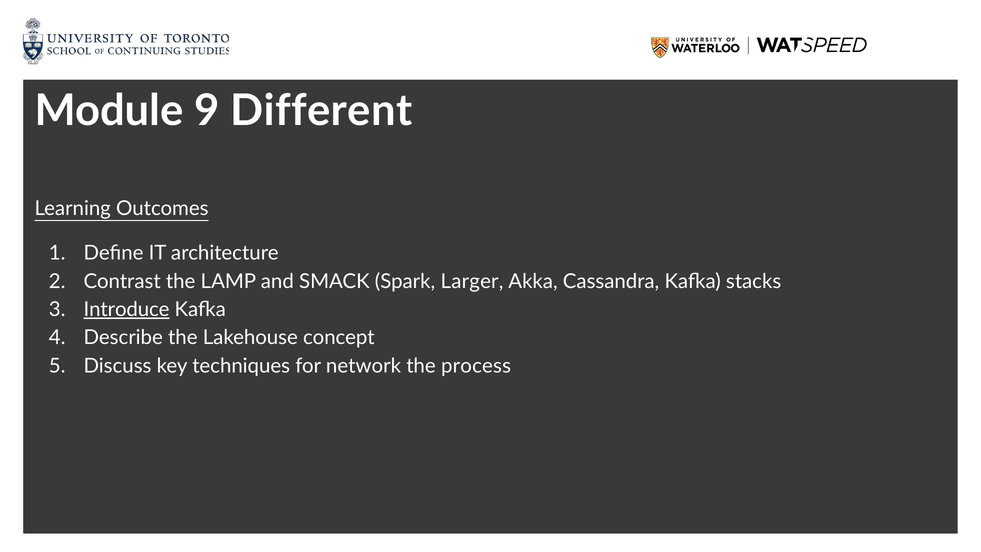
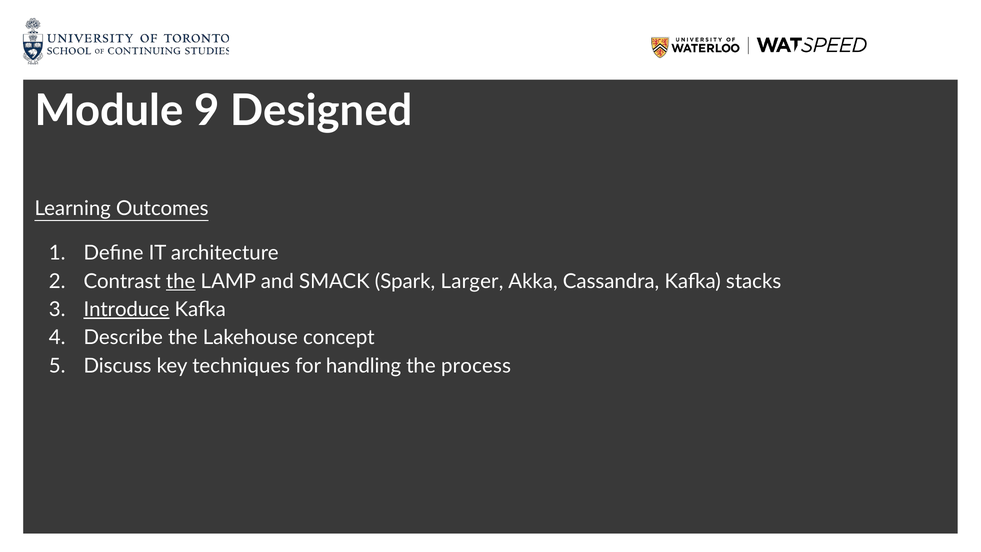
Different: Different -> Designed
the at (181, 281) underline: none -> present
network: network -> handling
